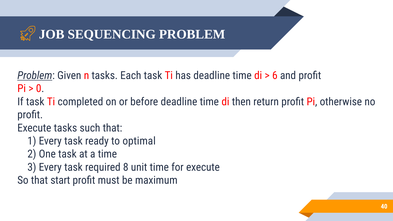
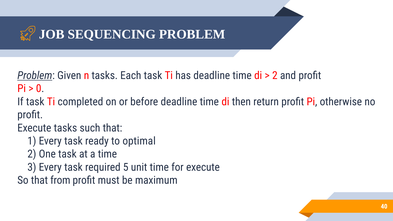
6 at (275, 76): 6 -> 2
8: 8 -> 5
start: start -> from
